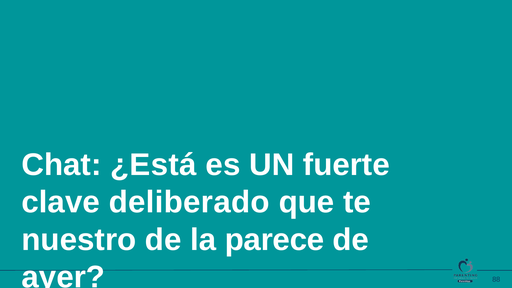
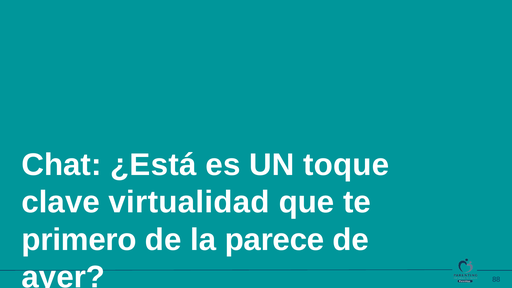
fuerte: fuerte -> toque
deliberado: deliberado -> virtualidad
nuestro: nuestro -> primero
